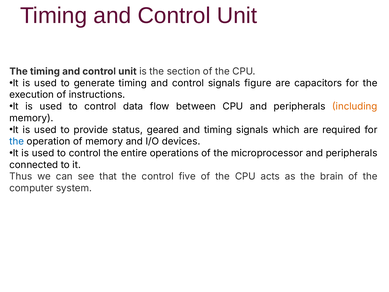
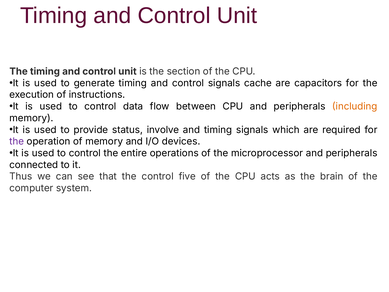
figure: figure -> cache
geared: geared -> involve
the at (17, 141) colour: blue -> purple
